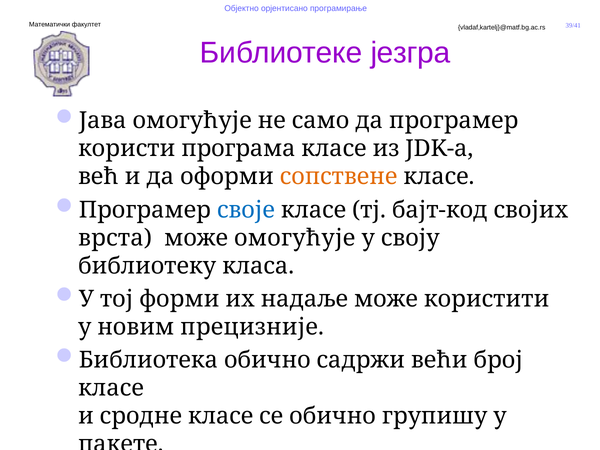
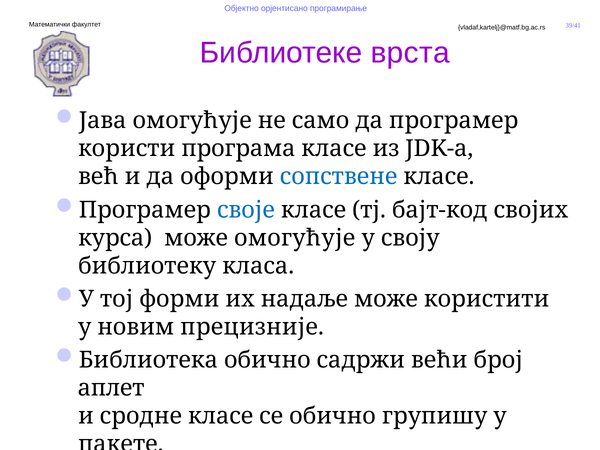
језгра: језгра -> врста
сопствене colour: orange -> blue
врста: врста -> курса
класе at (111, 388): класе -> аплет
